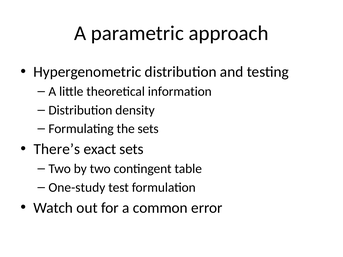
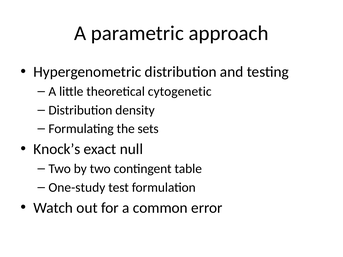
information: information -> cytogenetic
There’s: There’s -> Knock’s
exact sets: sets -> null
